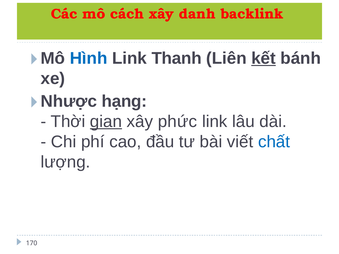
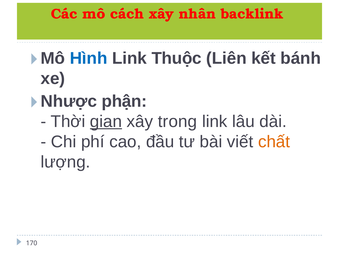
danh: danh -> nhân
Thanh: Thanh -> Thuộc
kết underline: present -> none
hạng: hạng -> phận
phức: phức -> trong
chất colour: blue -> orange
